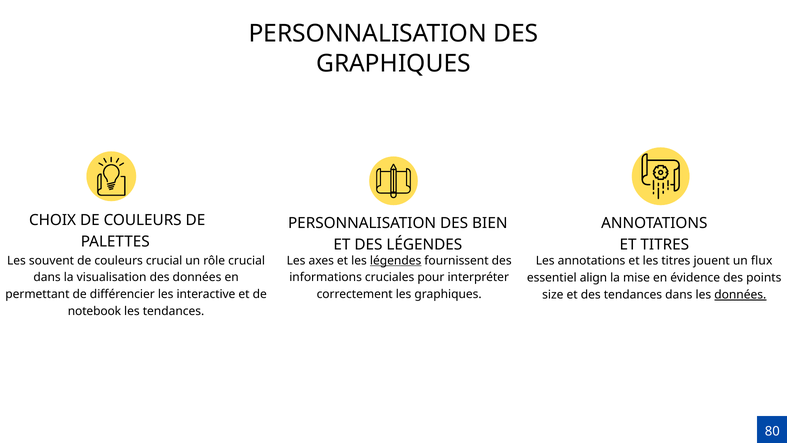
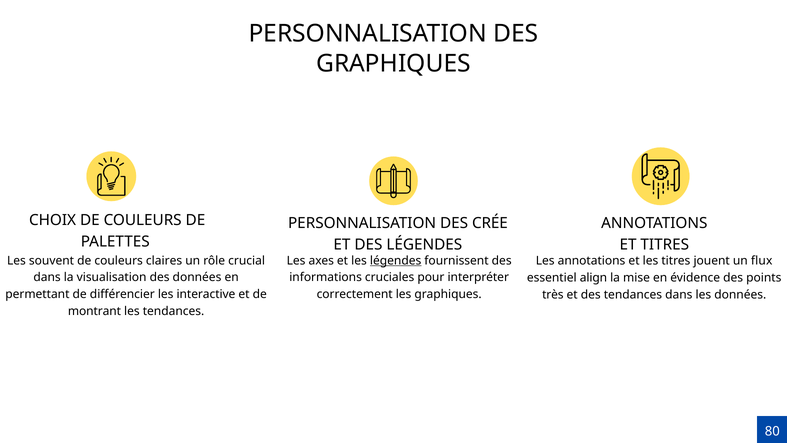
BIEN: BIEN -> CRÉE
couleurs crucial: crucial -> claires
size: size -> très
données at (740, 295) underline: present -> none
notebook: notebook -> montrant
